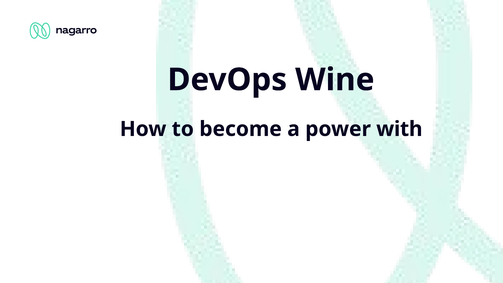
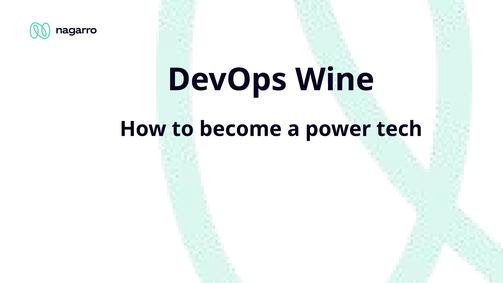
with: with -> tech
